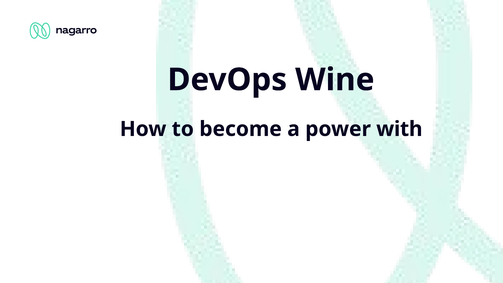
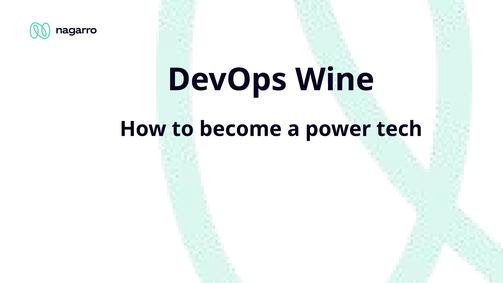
with: with -> tech
